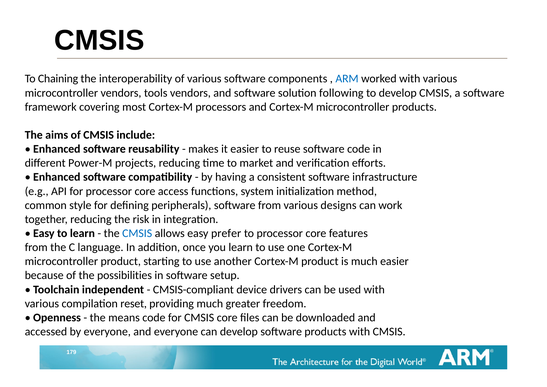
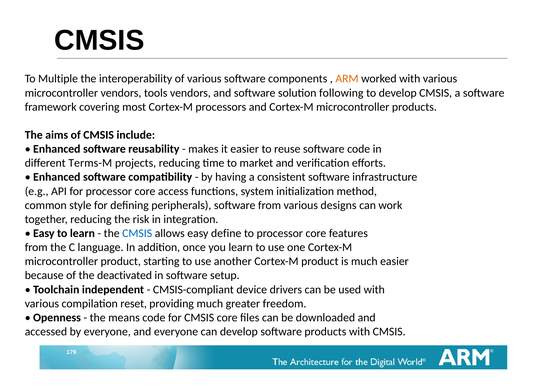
Chaining: Chaining -> Multiple
ARM colour: blue -> orange
Power-M: Power-M -> Terms-M
prefer: prefer -> define
possibilities: possibilities -> deactivated
